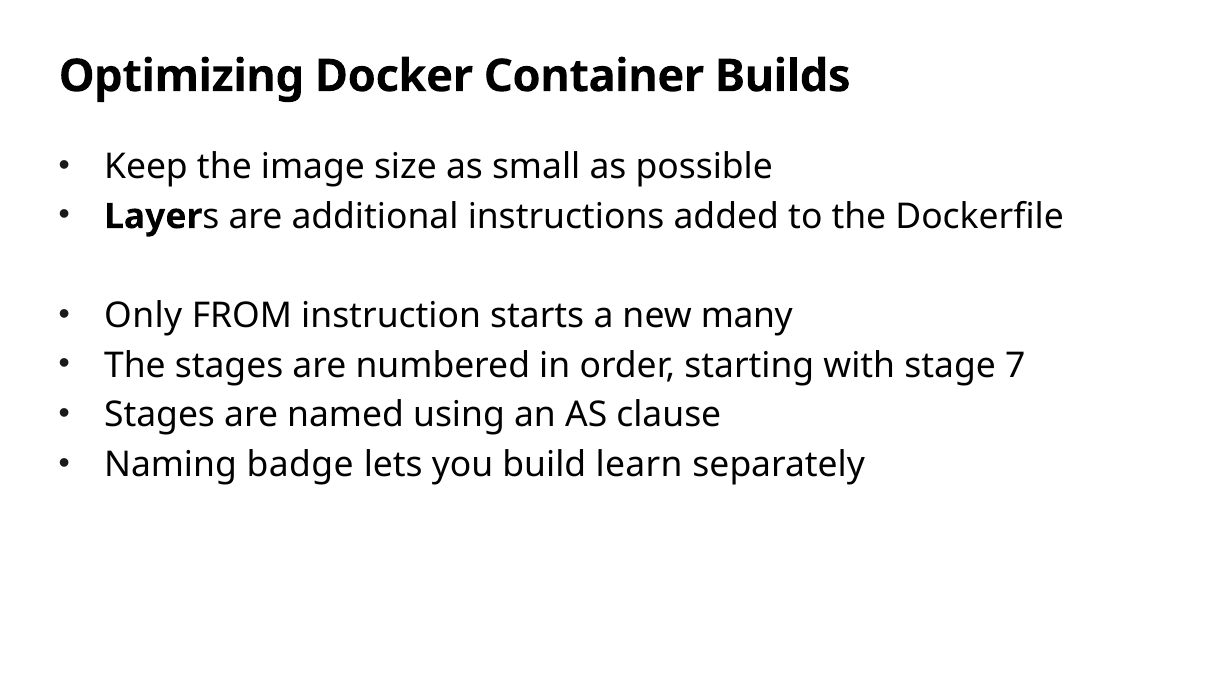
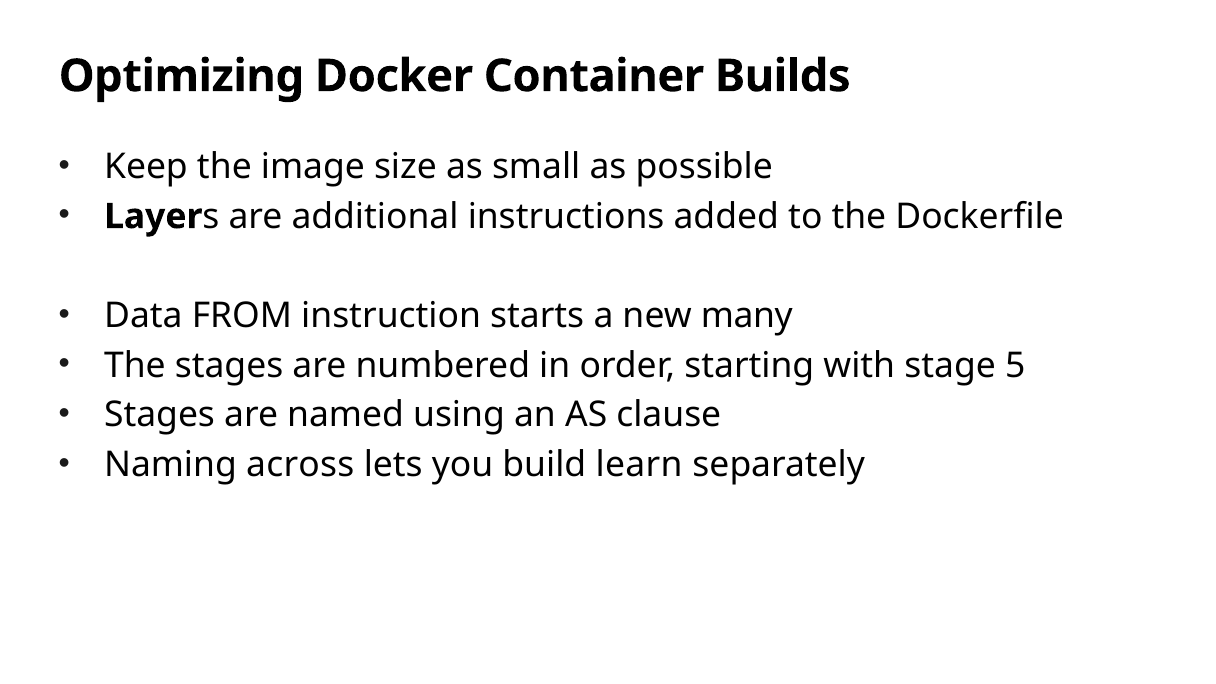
Only: Only -> Data
7: 7 -> 5
badge: badge -> across
